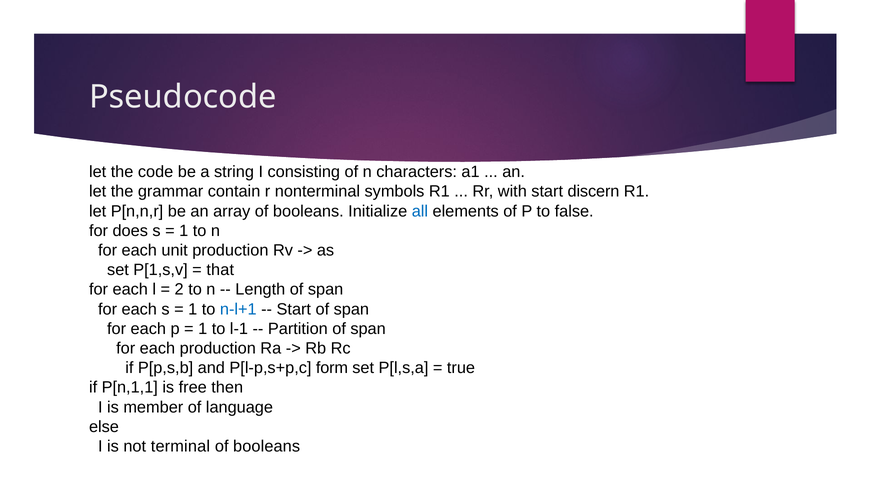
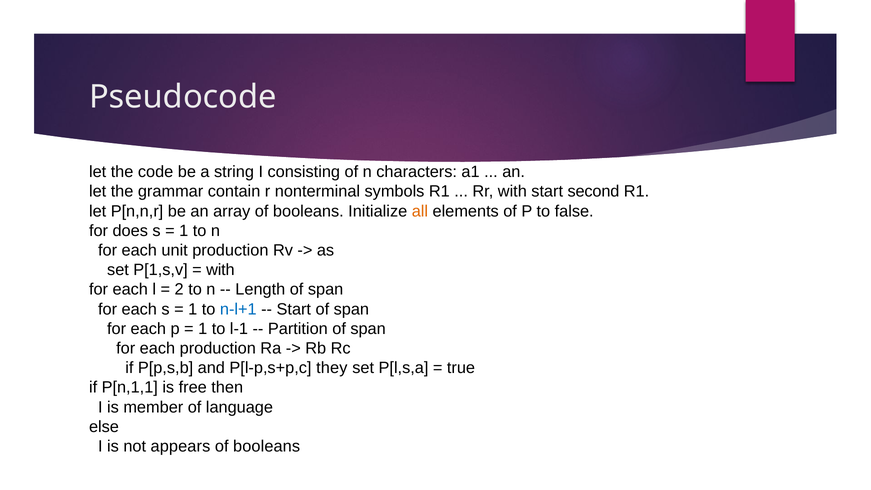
discern: discern -> second
all colour: blue -> orange
that at (220, 270): that -> with
form: form -> they
terminal: terminal -> appears
